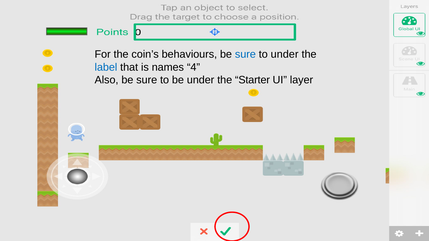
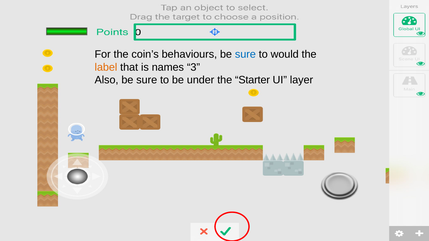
to under: under -> would
label colour: blue -> orange
4: 4 -> 3
